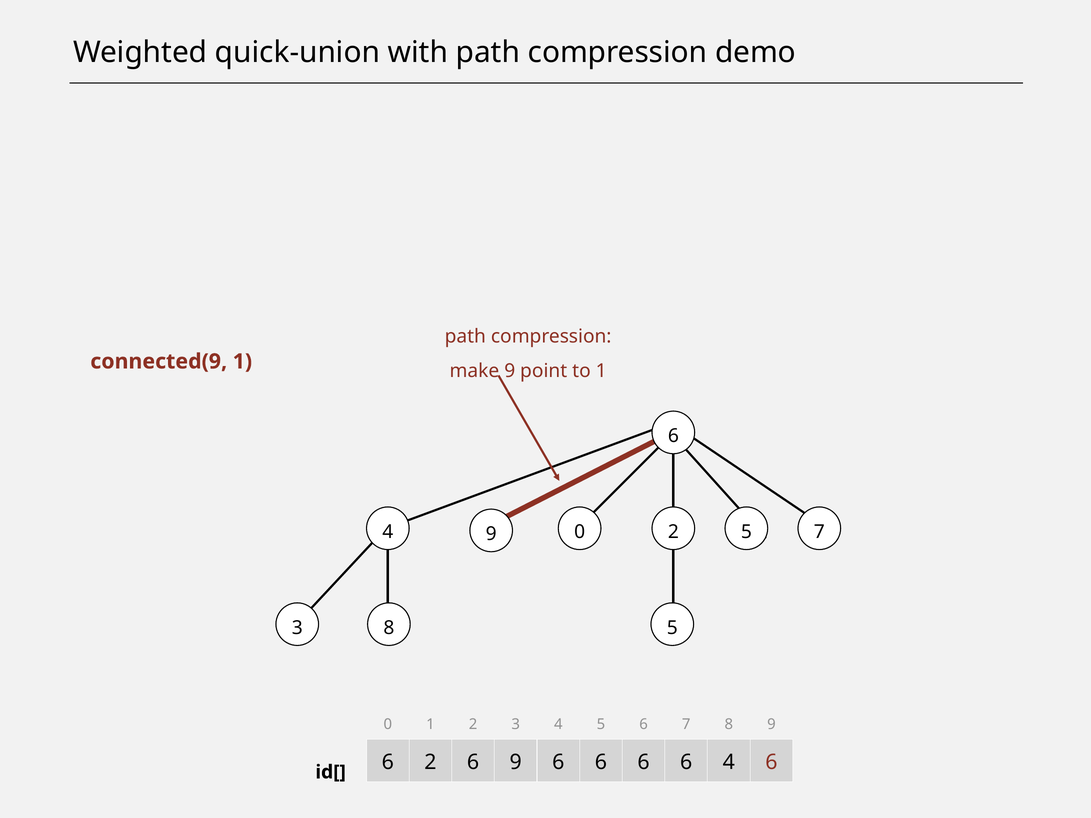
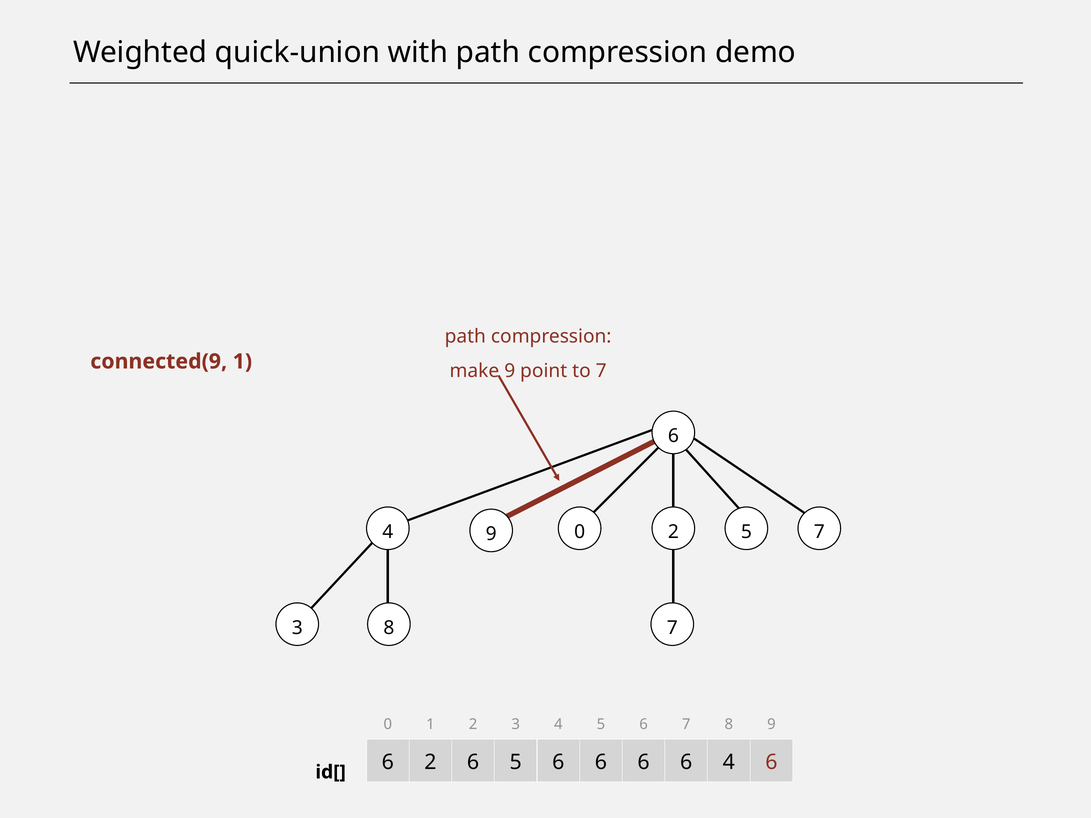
to 1: 1 -> 7
3 5: 5 -> 7
6 9: 9 -> 5
